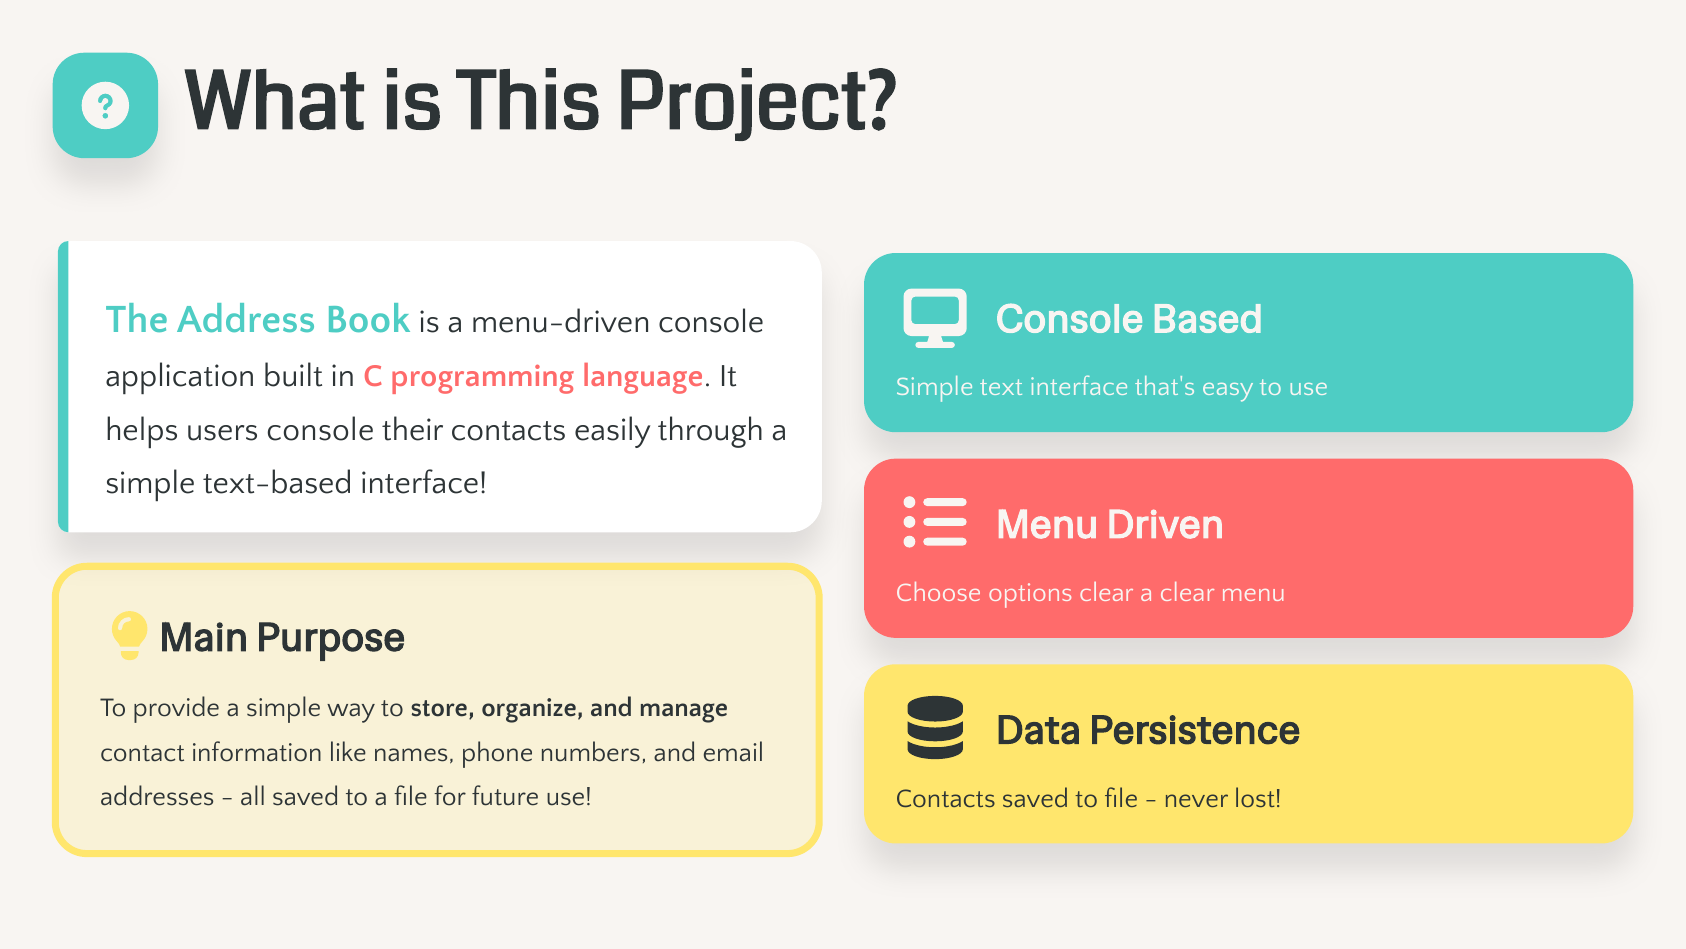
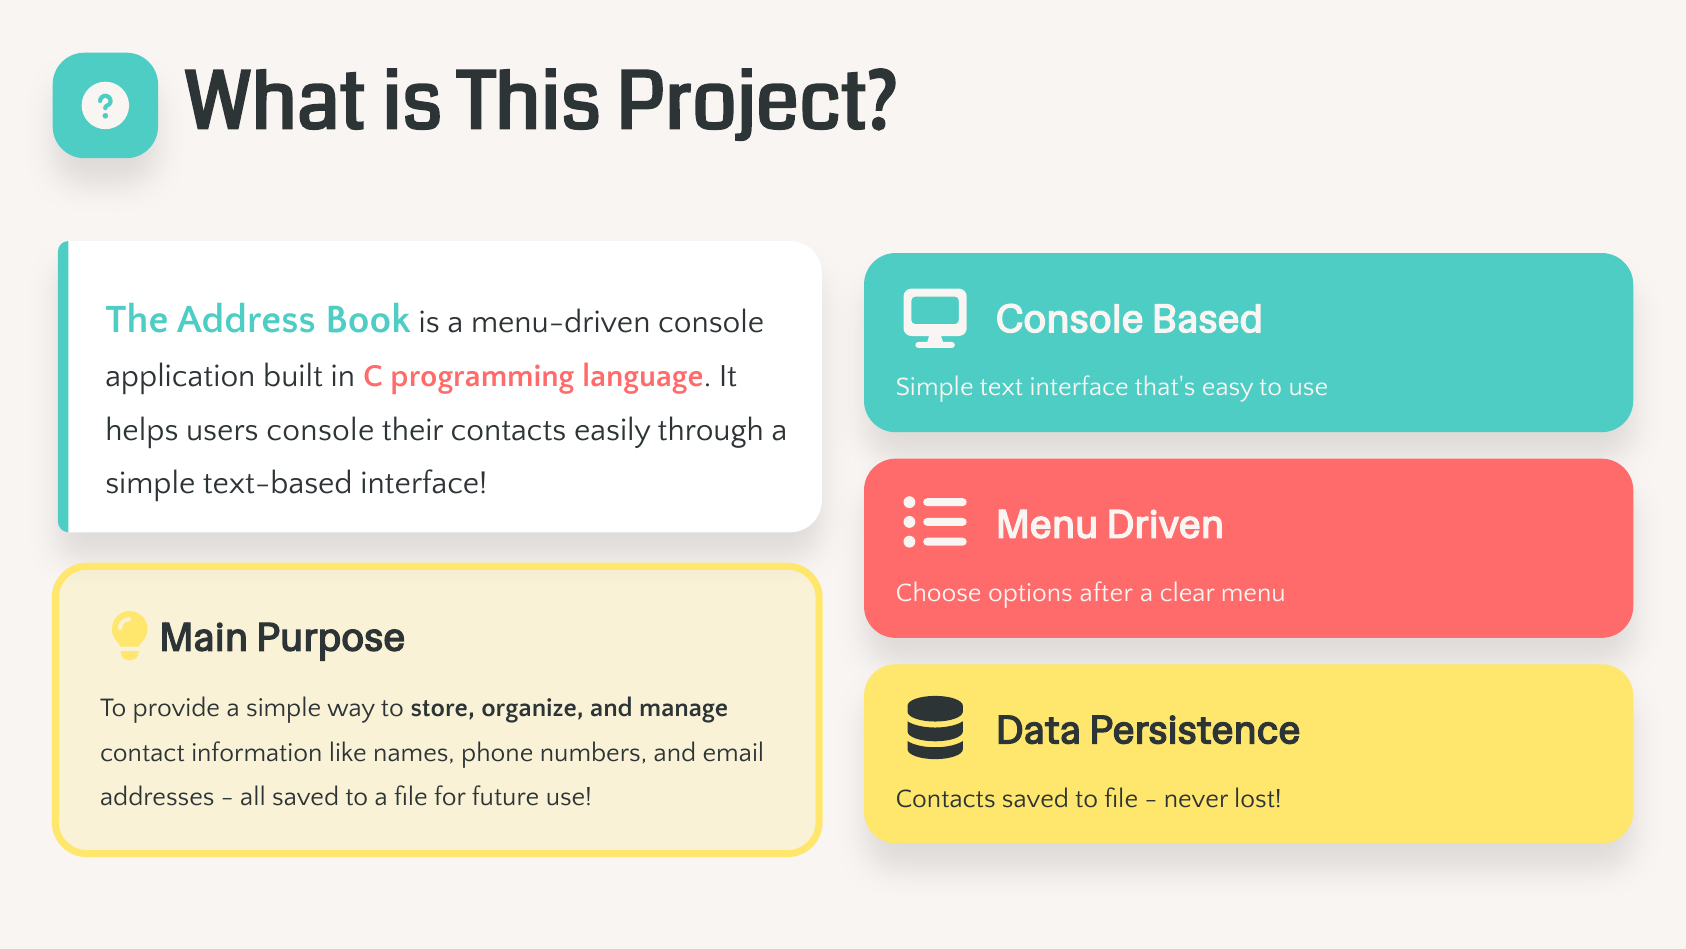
options clear: clear -> after
